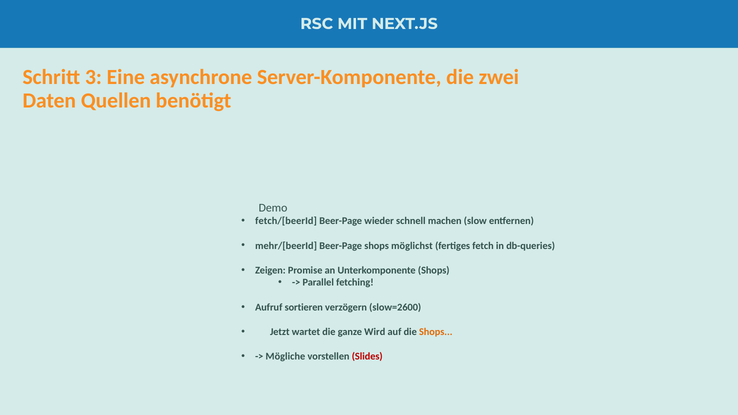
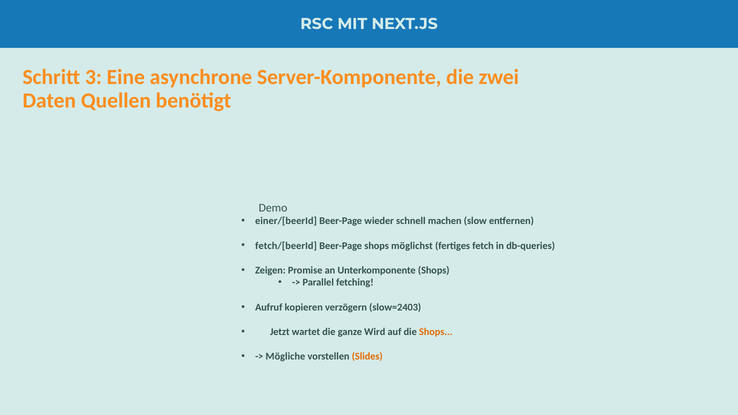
fetch/[beerId: fetch/[beerId -> einer/[beerId
mehr/[beerId: mehr/[beerId -> fetch/[beerId
sortieren: sortieren -> kopieren
slow=2600: slow=2600 -> slow=2403
Slides colour: red -> orange
